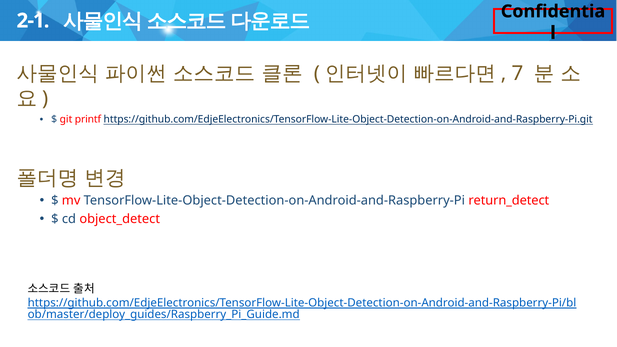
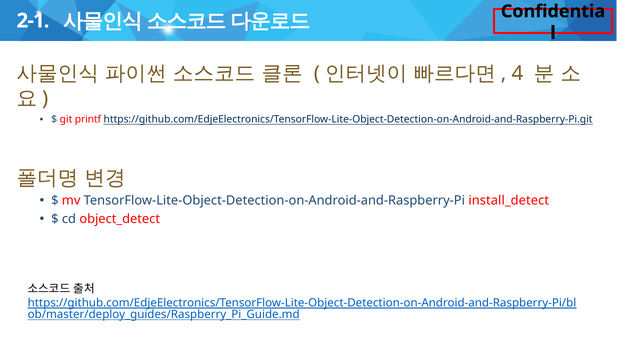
7: 7 -> 4
return_detect: return_detect -> install_detect
